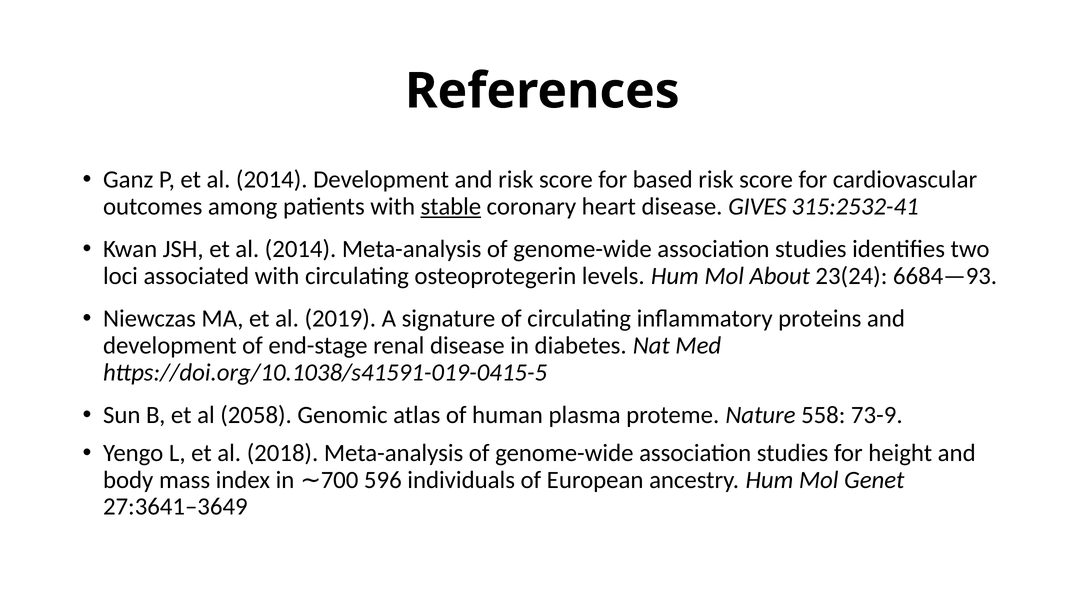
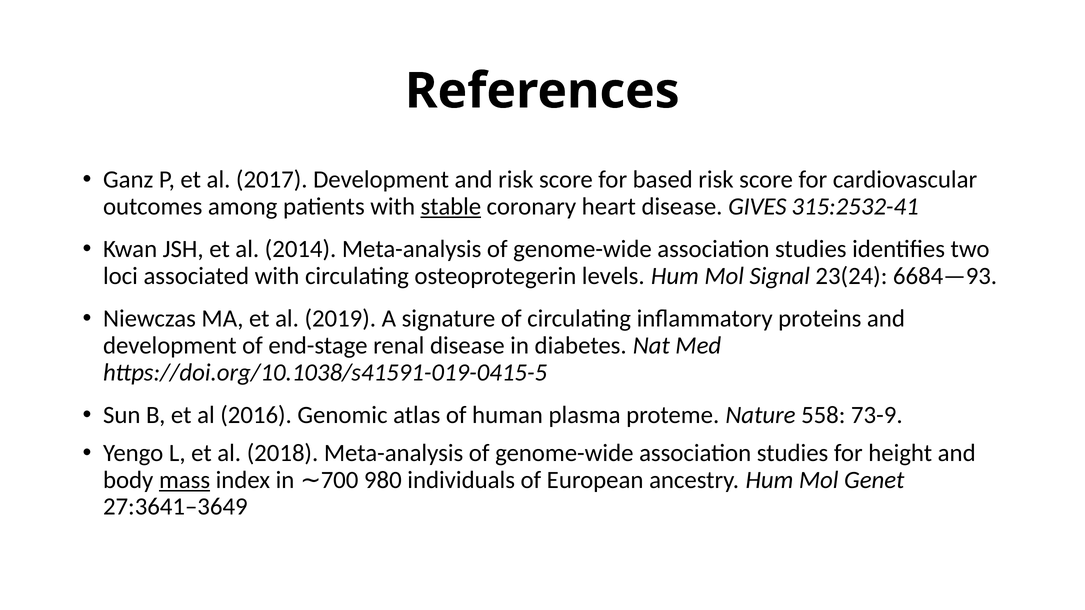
P et al 2014: 2014 -> 2017
About: About -> Signal
2058: 2058 -> 2016
mass underline: none -> present
596: 596 -> 980
